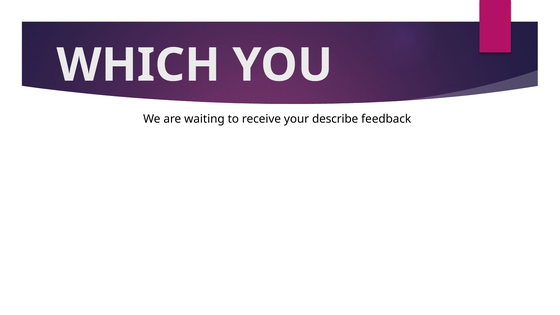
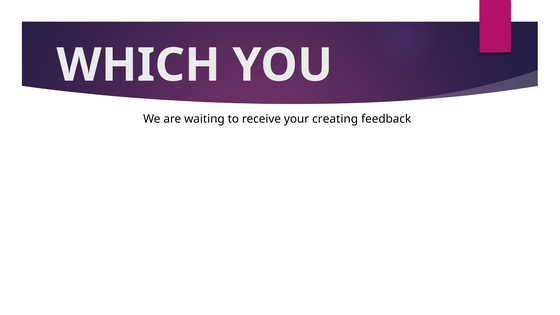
describe: describe -> creating
